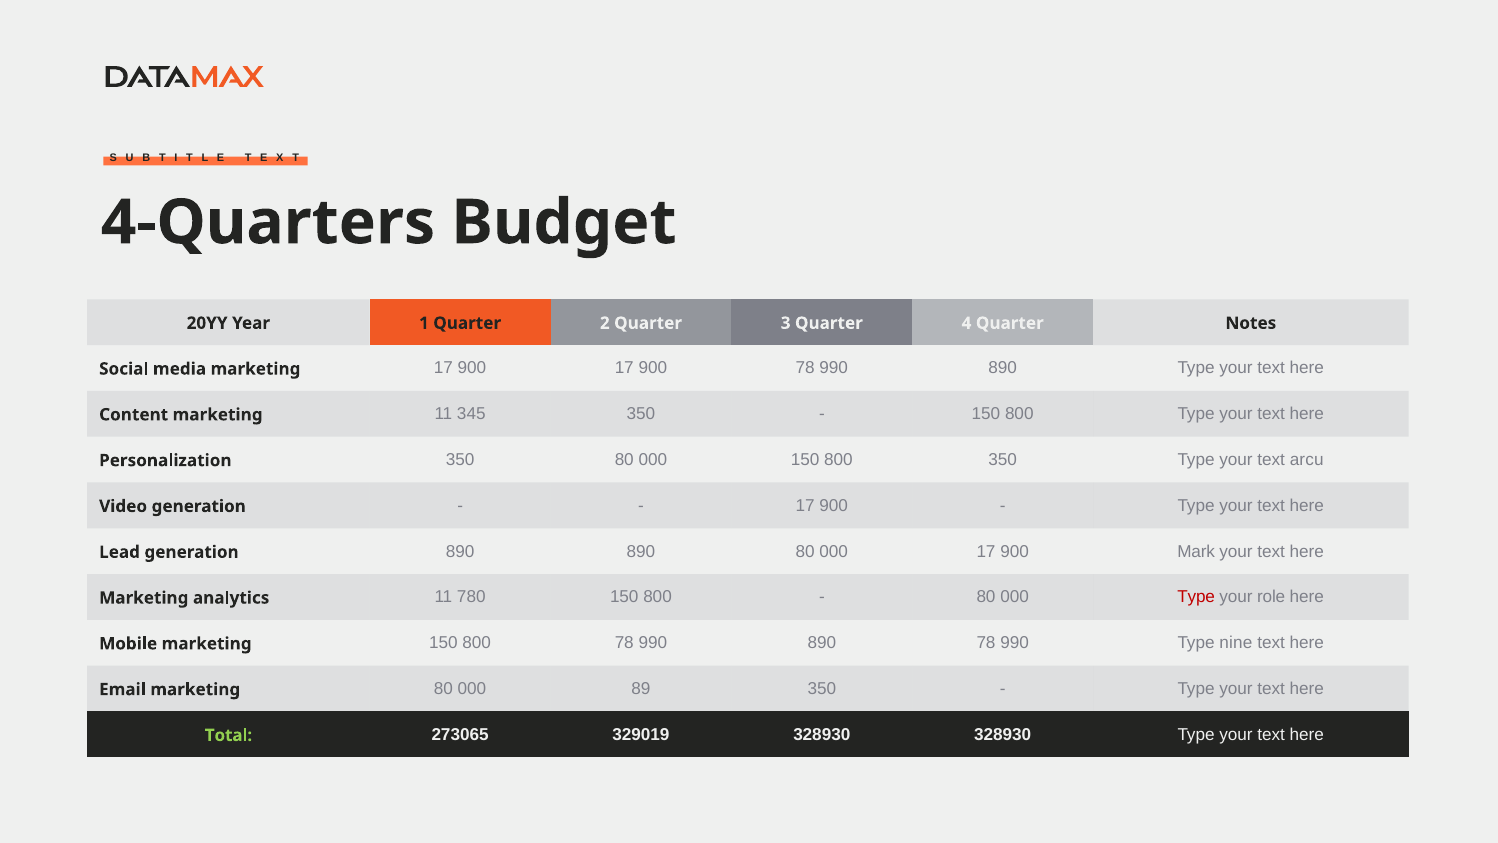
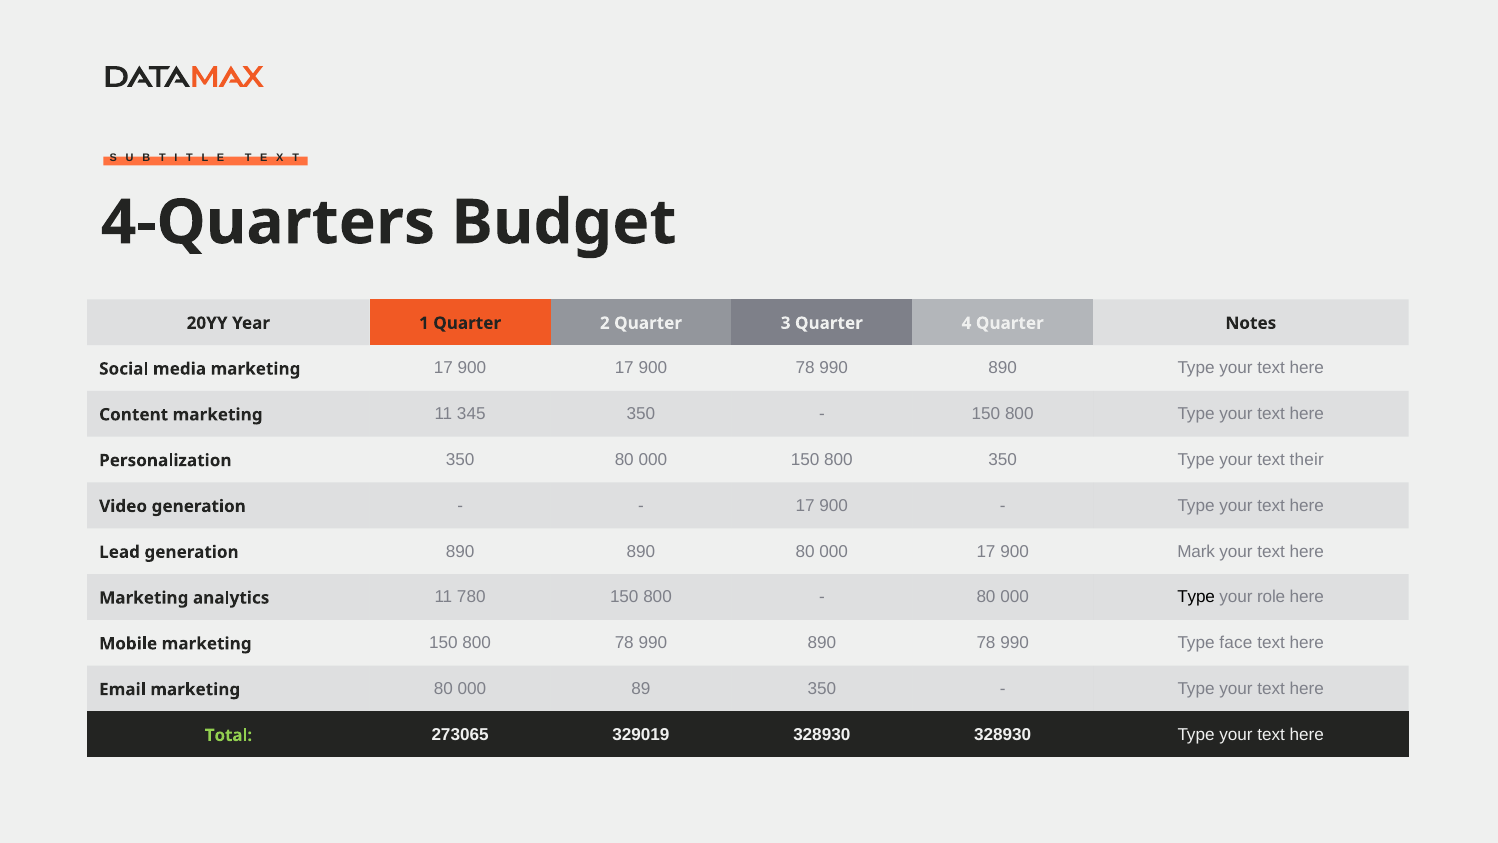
arcu: arcu -> their
Type at (1196, 597) colour: red -> black
nine: nine -> face
